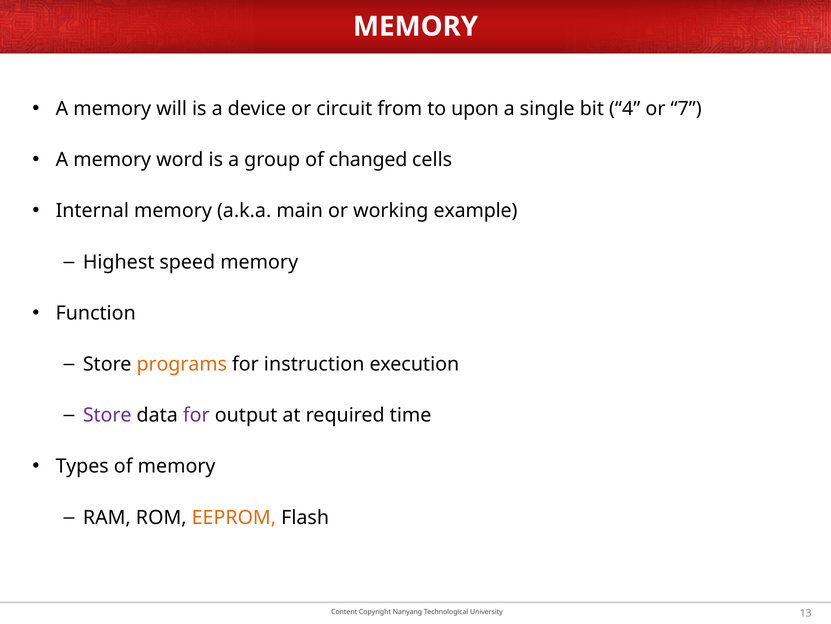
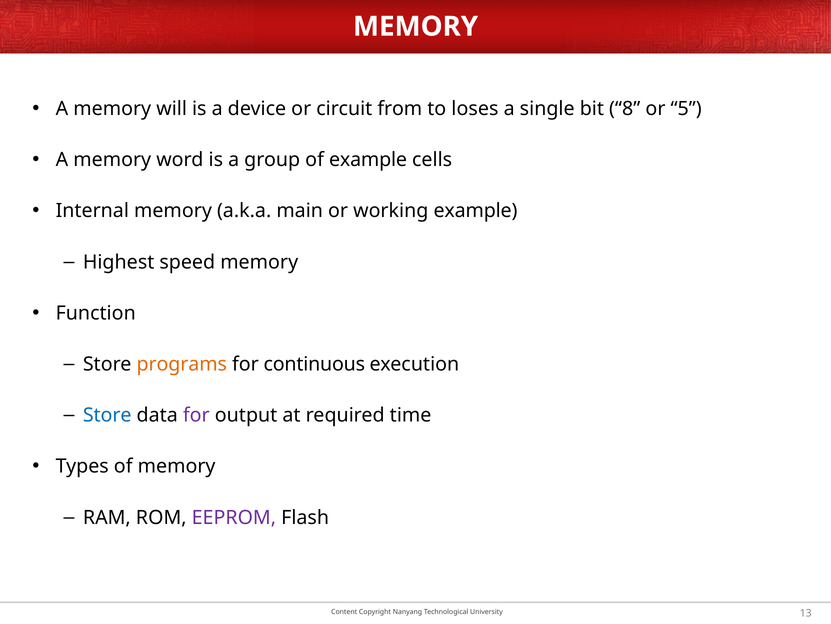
upon: upon -> loses
4: 4 -> 8
7: 7 -> 5
of changed: changed -> example
instruction: instruction -> continuous
Store at (107, 415) colour: purple -> blue
EEPROM colour: orange -> purple
